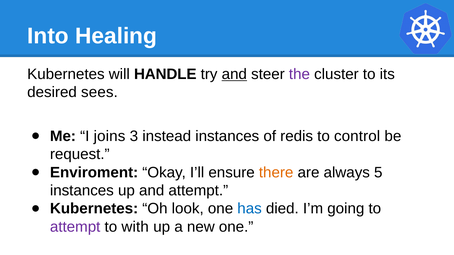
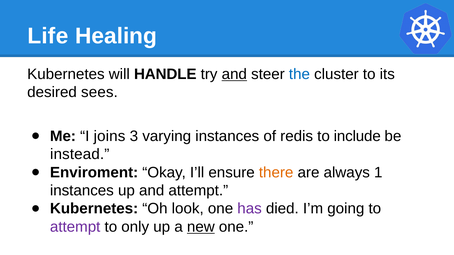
Into: Into -> Life
the colour: purple -> blue
instead: instead -> varying
control: control -> include
request: request -> instead
5: 5 -> 1
has colour: blue -> purple
with: with -> only
new underline: none -> present
